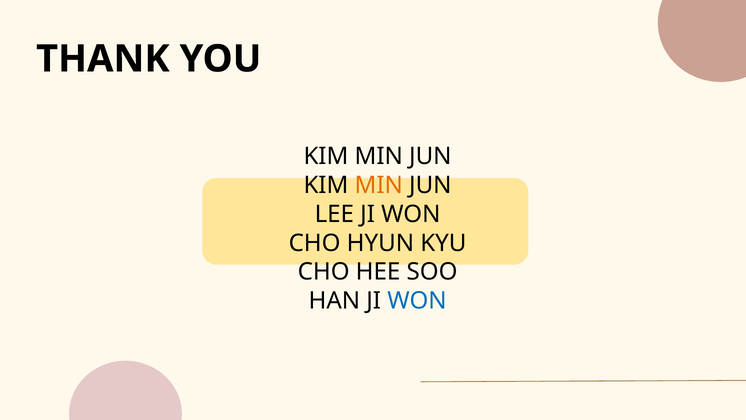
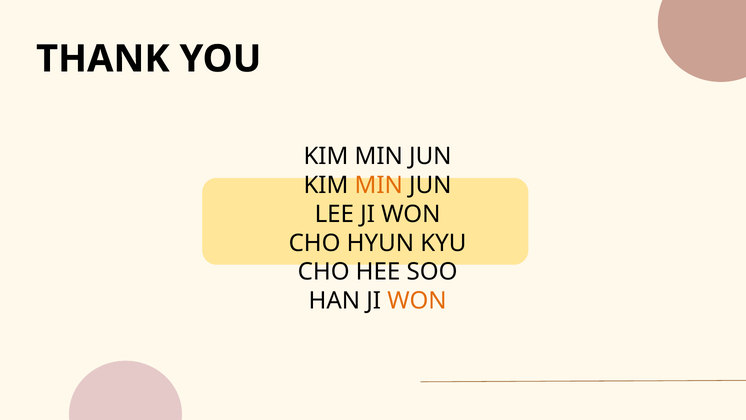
WON at (417, 301) colour: blue -> orange
